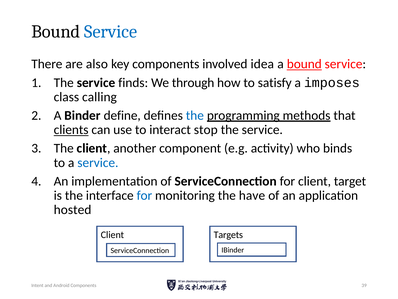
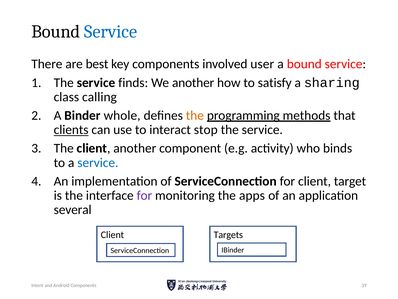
also: also -> best
idea: idea -> user
bound at (304, 64) underline: present -> none
We through: through -> another
imposes: imposes -> sharing
define: define -> whole
the at (195, 115) colour: blue -> orange
for at (144, 195) colour: blue -> purple
have: have -> apps
hosted: hosted -> several
